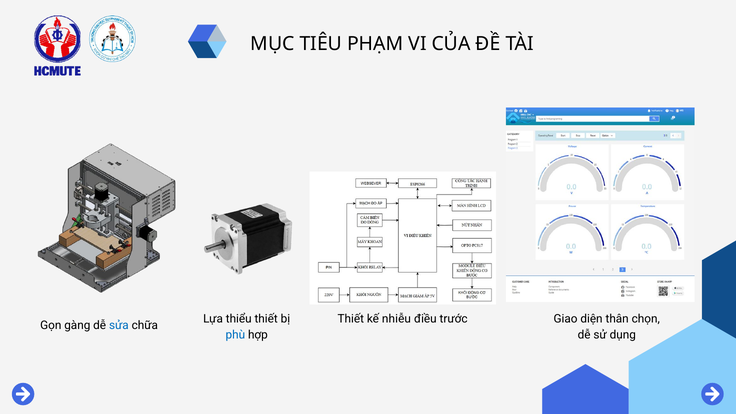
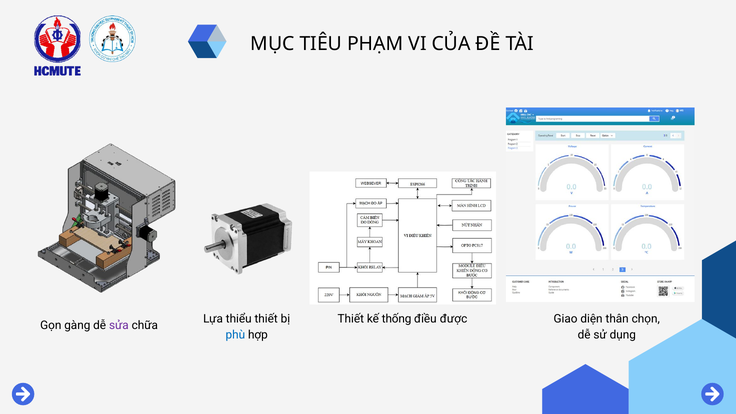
nhiễu: nhiễu -> thống
trước: trước -> được
sửa colour: blue -> purple
